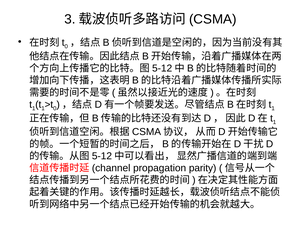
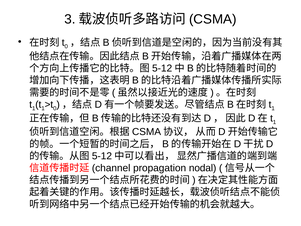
parity: parity -> nodal
